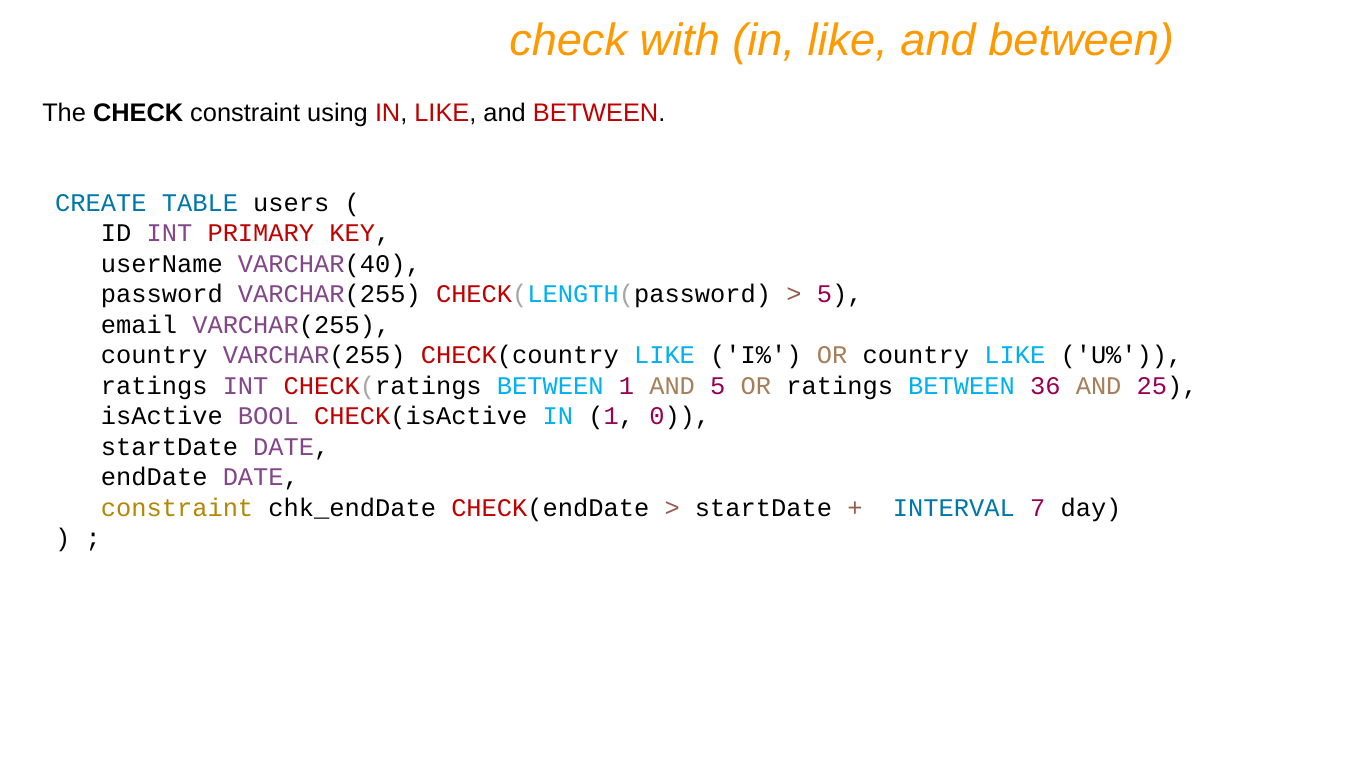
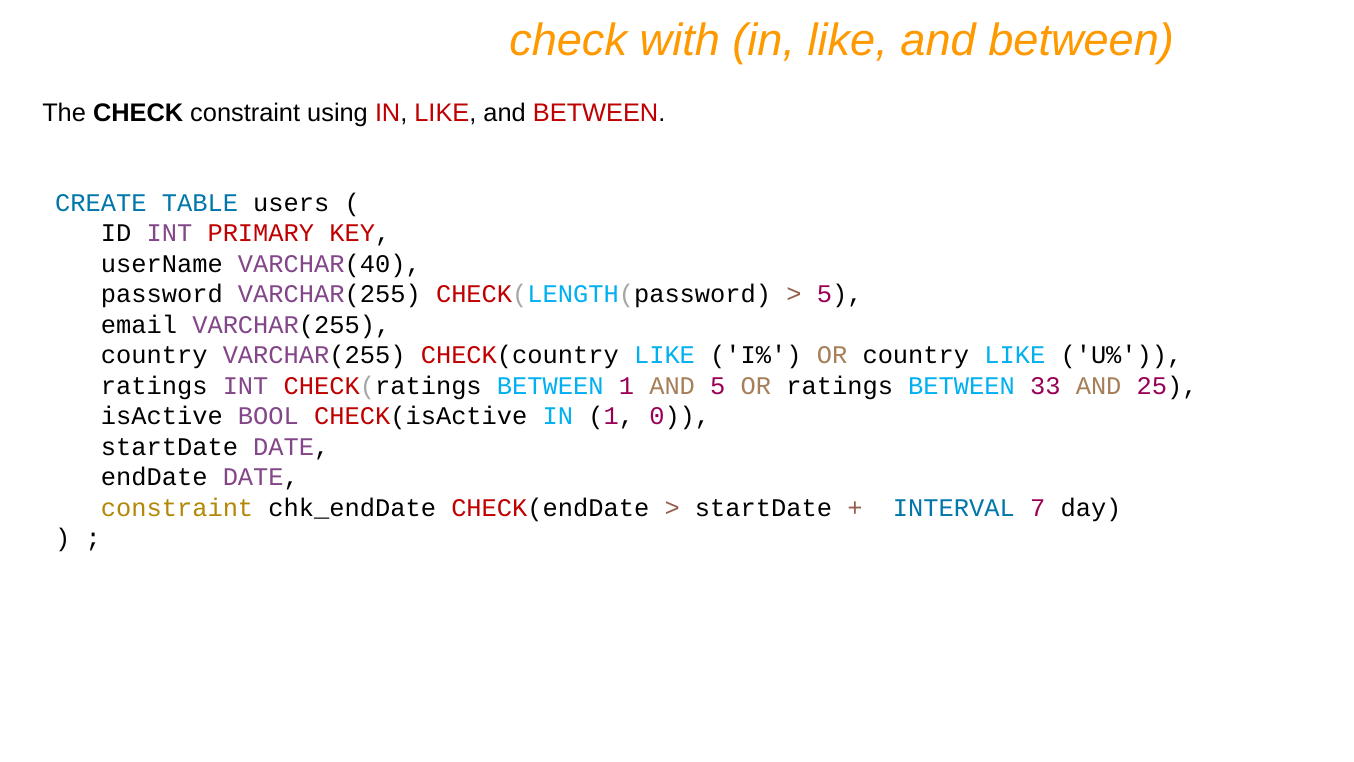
36: 36 -> 33
